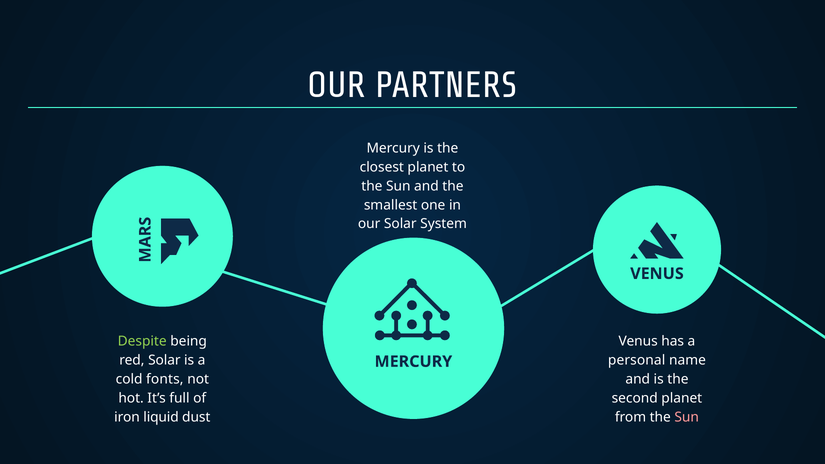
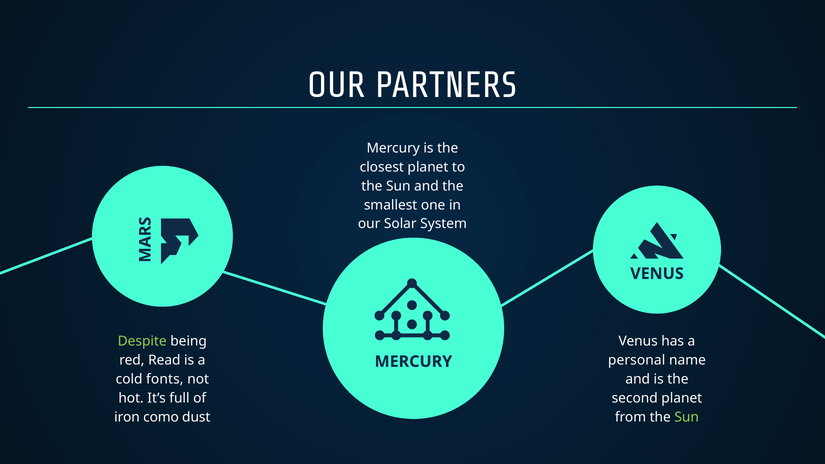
red Solar: Solar -> Read
liquid: liquid -> como
Sun at (687, 417) colour: pink -> light green
